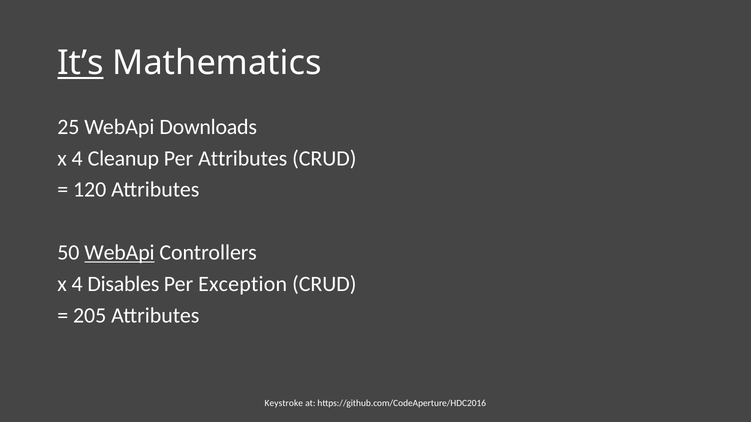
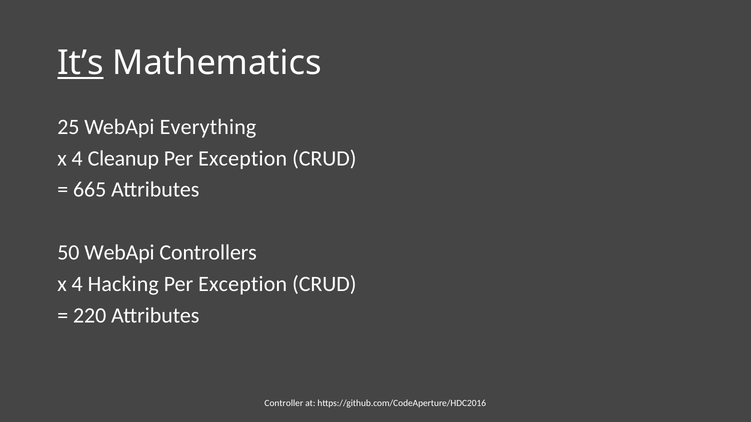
Downloads: Downloads -> Everything
Attributes at (243, 158): Attributes -> Exception
120: 120 -> 665
WebApi at (119, 253) underline: present -> none
Disables: Disables -> Hacking
205: 205 -> 220
Keystroke: Keystroke -> Controller
